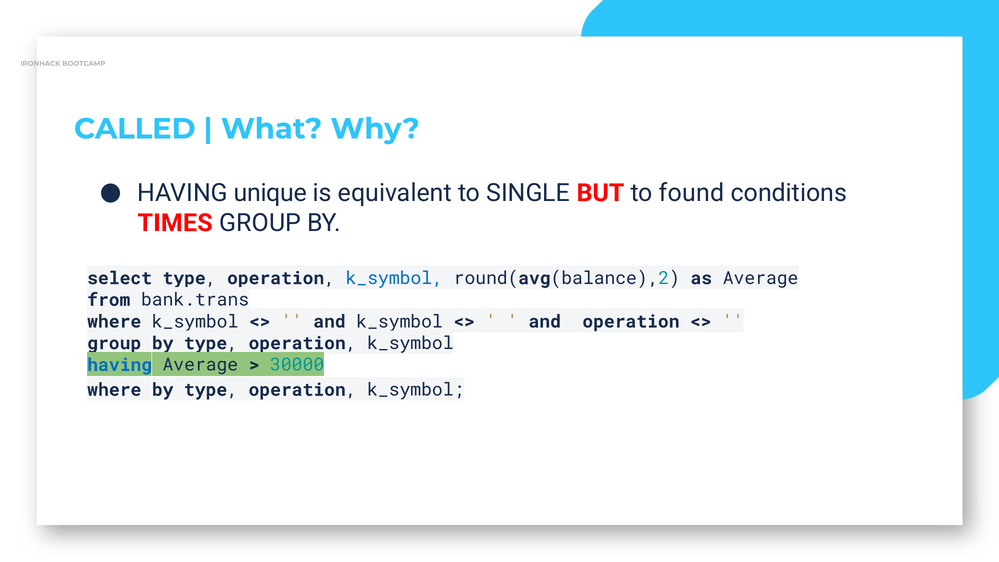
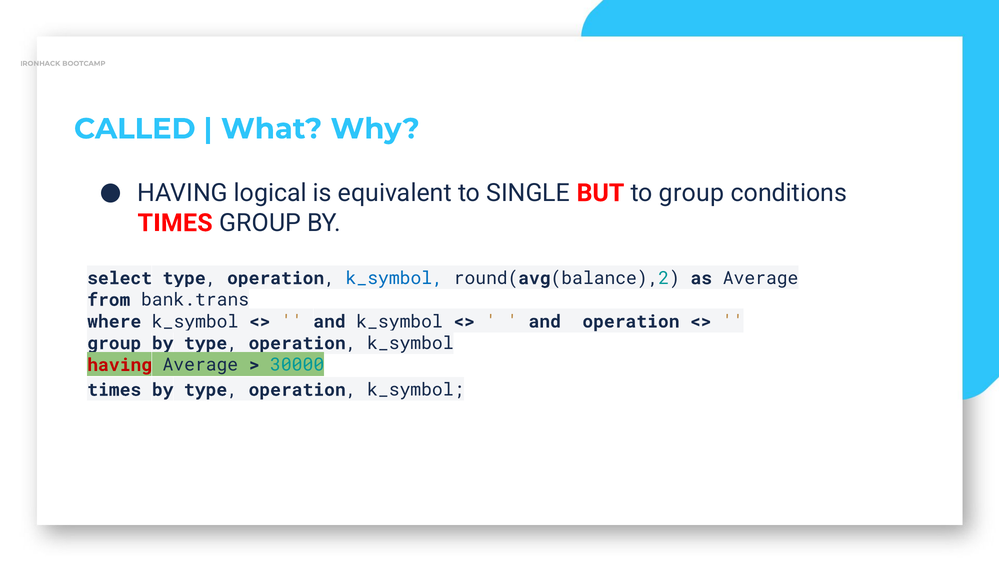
unique: unique -> logical
to found: found -> group
having at (120, 365) colour: blue -> red
where at (114, 390): where -> times
